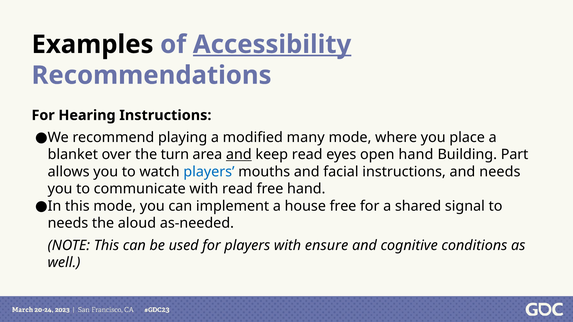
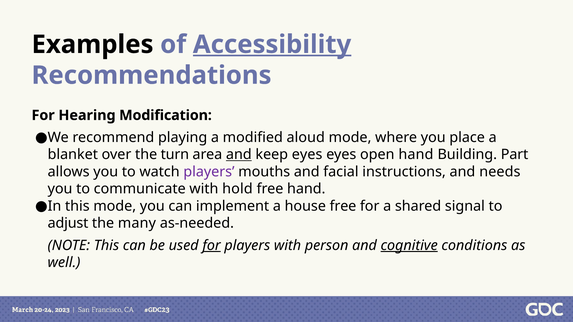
Hearing Instructions: Instructions -> Modification
many: many -> aloud
keep read: read -> eyes
players at (209, 172) colour: blue -> purple
with read: read -> hold
needs at (68, 223): needs -> adjust
aloud: aloud -> many
for at (212, 246) underline: none -> present
ensure: ensure -> person
cognitive underline: none -> present
